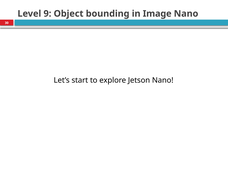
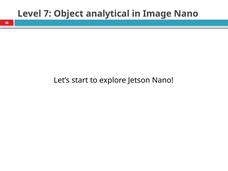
9: 9 -> 7
bounding: bounding -> analytical
